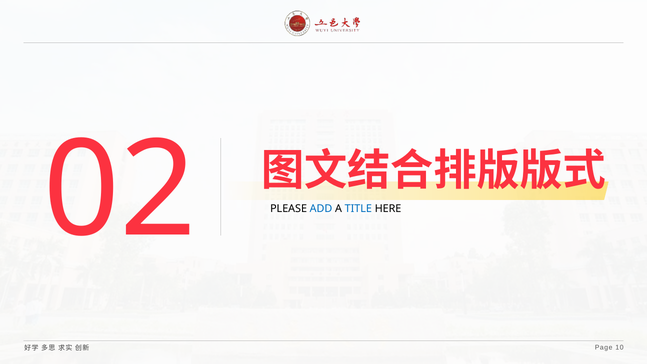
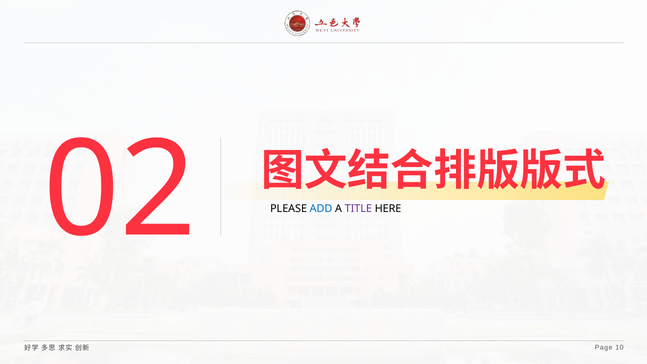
TITLE colour: blue -> purple
